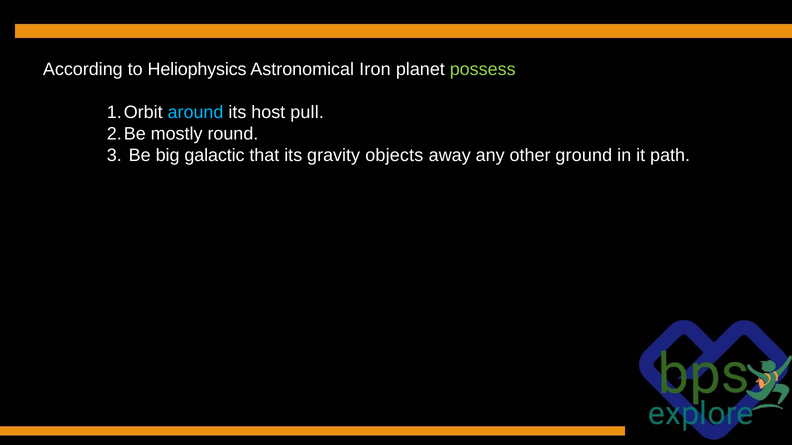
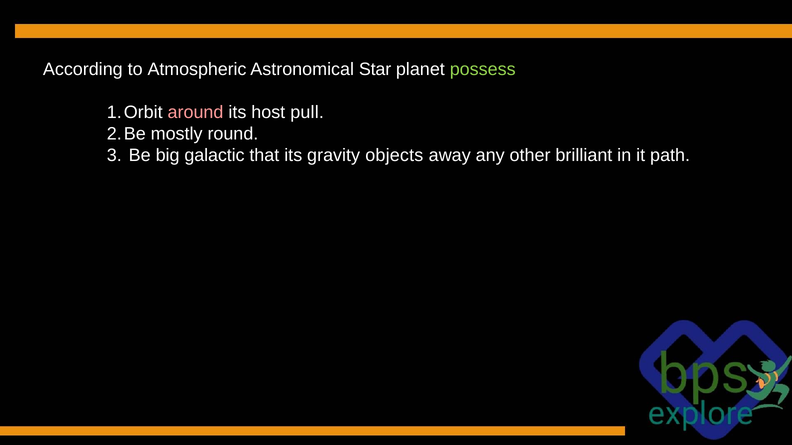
Heliophysics: Heliophysics -> Atmospheric
Iron: Iron -> Star
around colour: light blue -> pink
ground: ground -> brilliant
